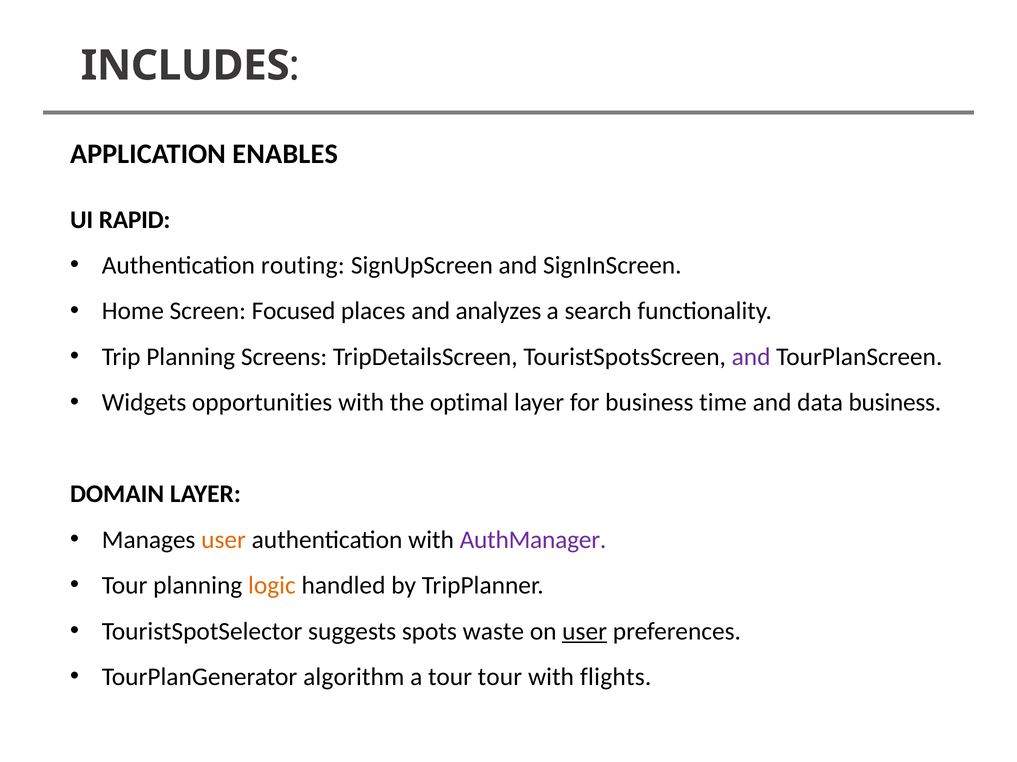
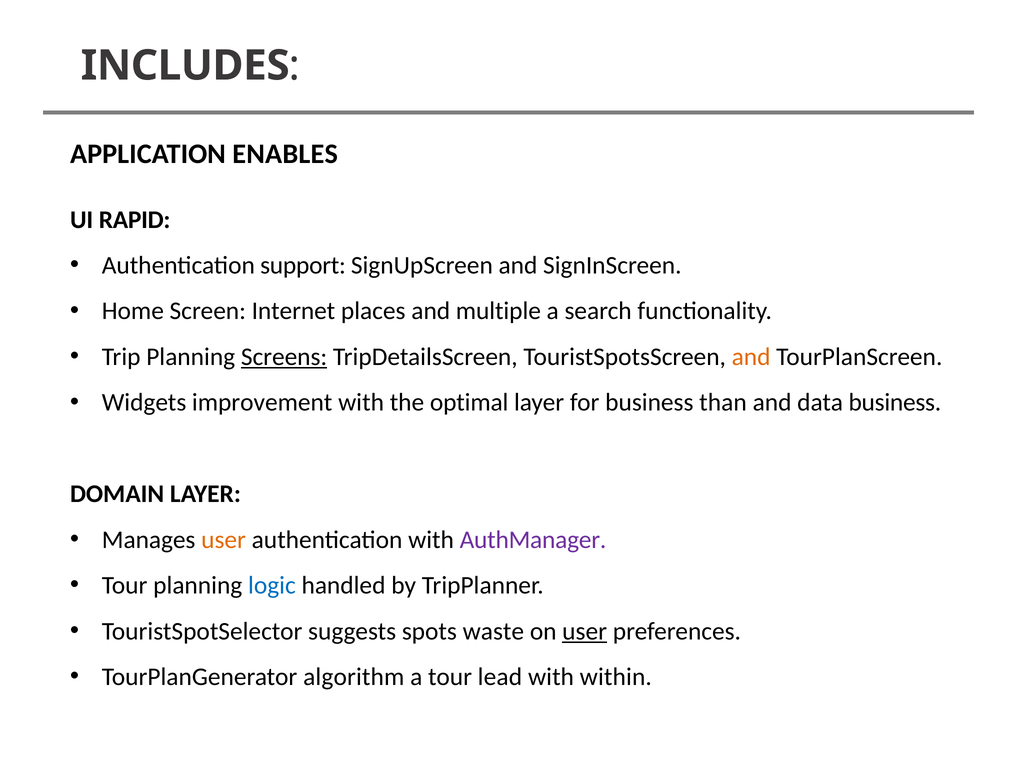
routing: routing -> support
Focused: Focused -> Internet
analyzes: analyzes -> multiple
Screens underline: none -> present
and at (751, 357) colour: purple -> orange
opportunities: opportunities -> improvement
time: time -> than
logic colour: orange -> blue
tour tour: tour -> lead
flights: flights -> within
